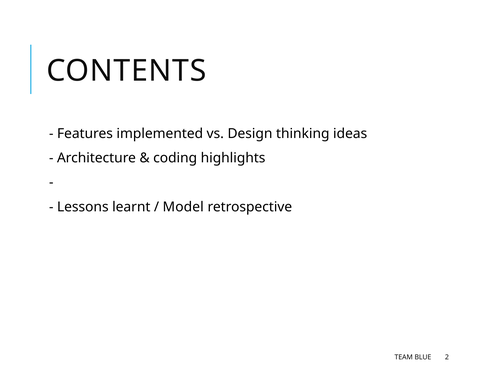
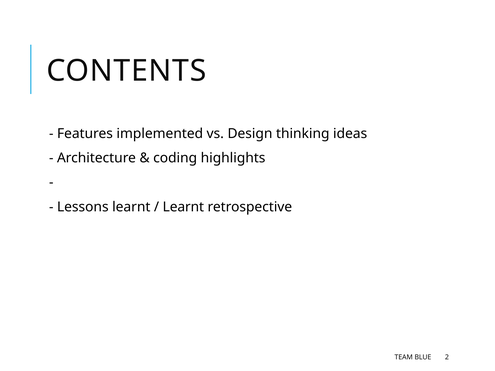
Model at (183, 207): Model -> Learnt
